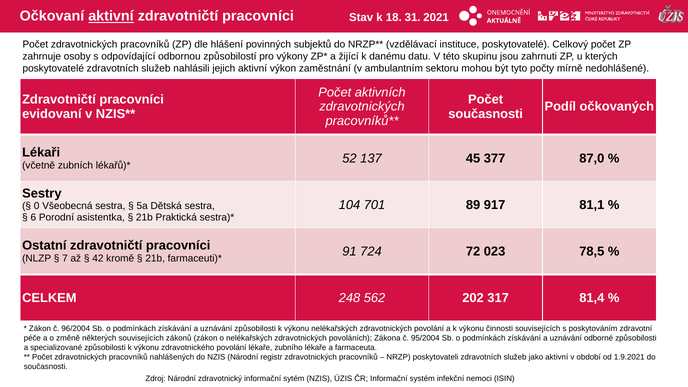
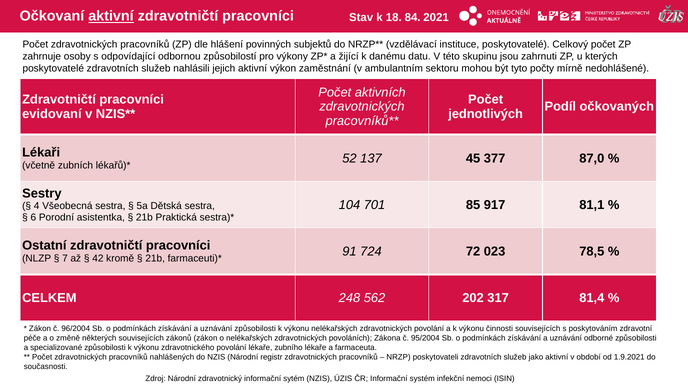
31: 31 -> 84
současnosti at (486, 114): současnosti -> jednotlivých
89: 89 -> 85
0: 0 -> 4
